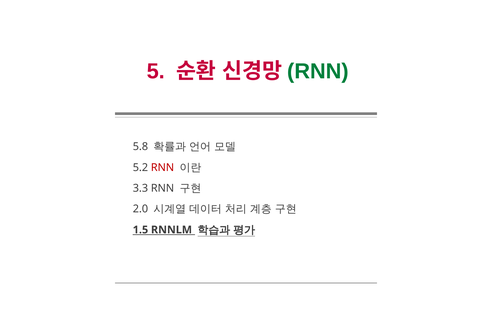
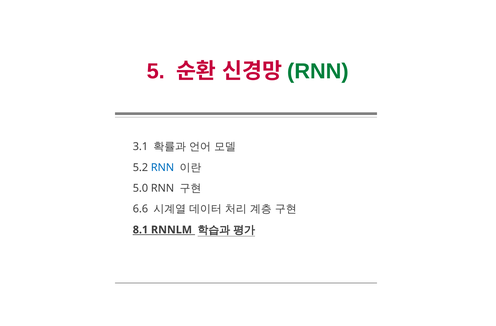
5.8: 5.8 -> 3.1
RNN at (162, 167) colour: red -> blue
3.3: 3.3 -> 5.0
2.0: 2.0 -> 6.6
1.5: 1.5 -> 8.1
